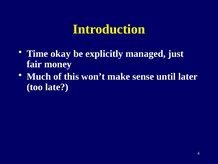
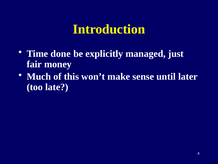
okay: okay -> done
